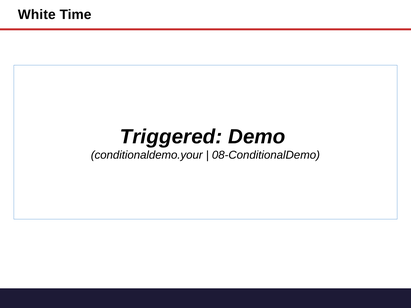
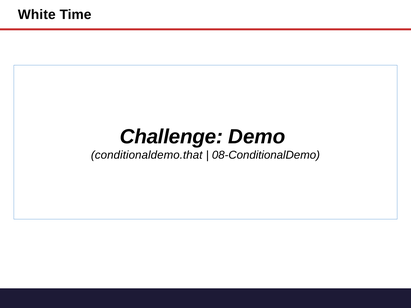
Triggered: Triggered -> Challenge
conditionaldemo.your: conditionaldemo.your -> conditionaldemo.that
